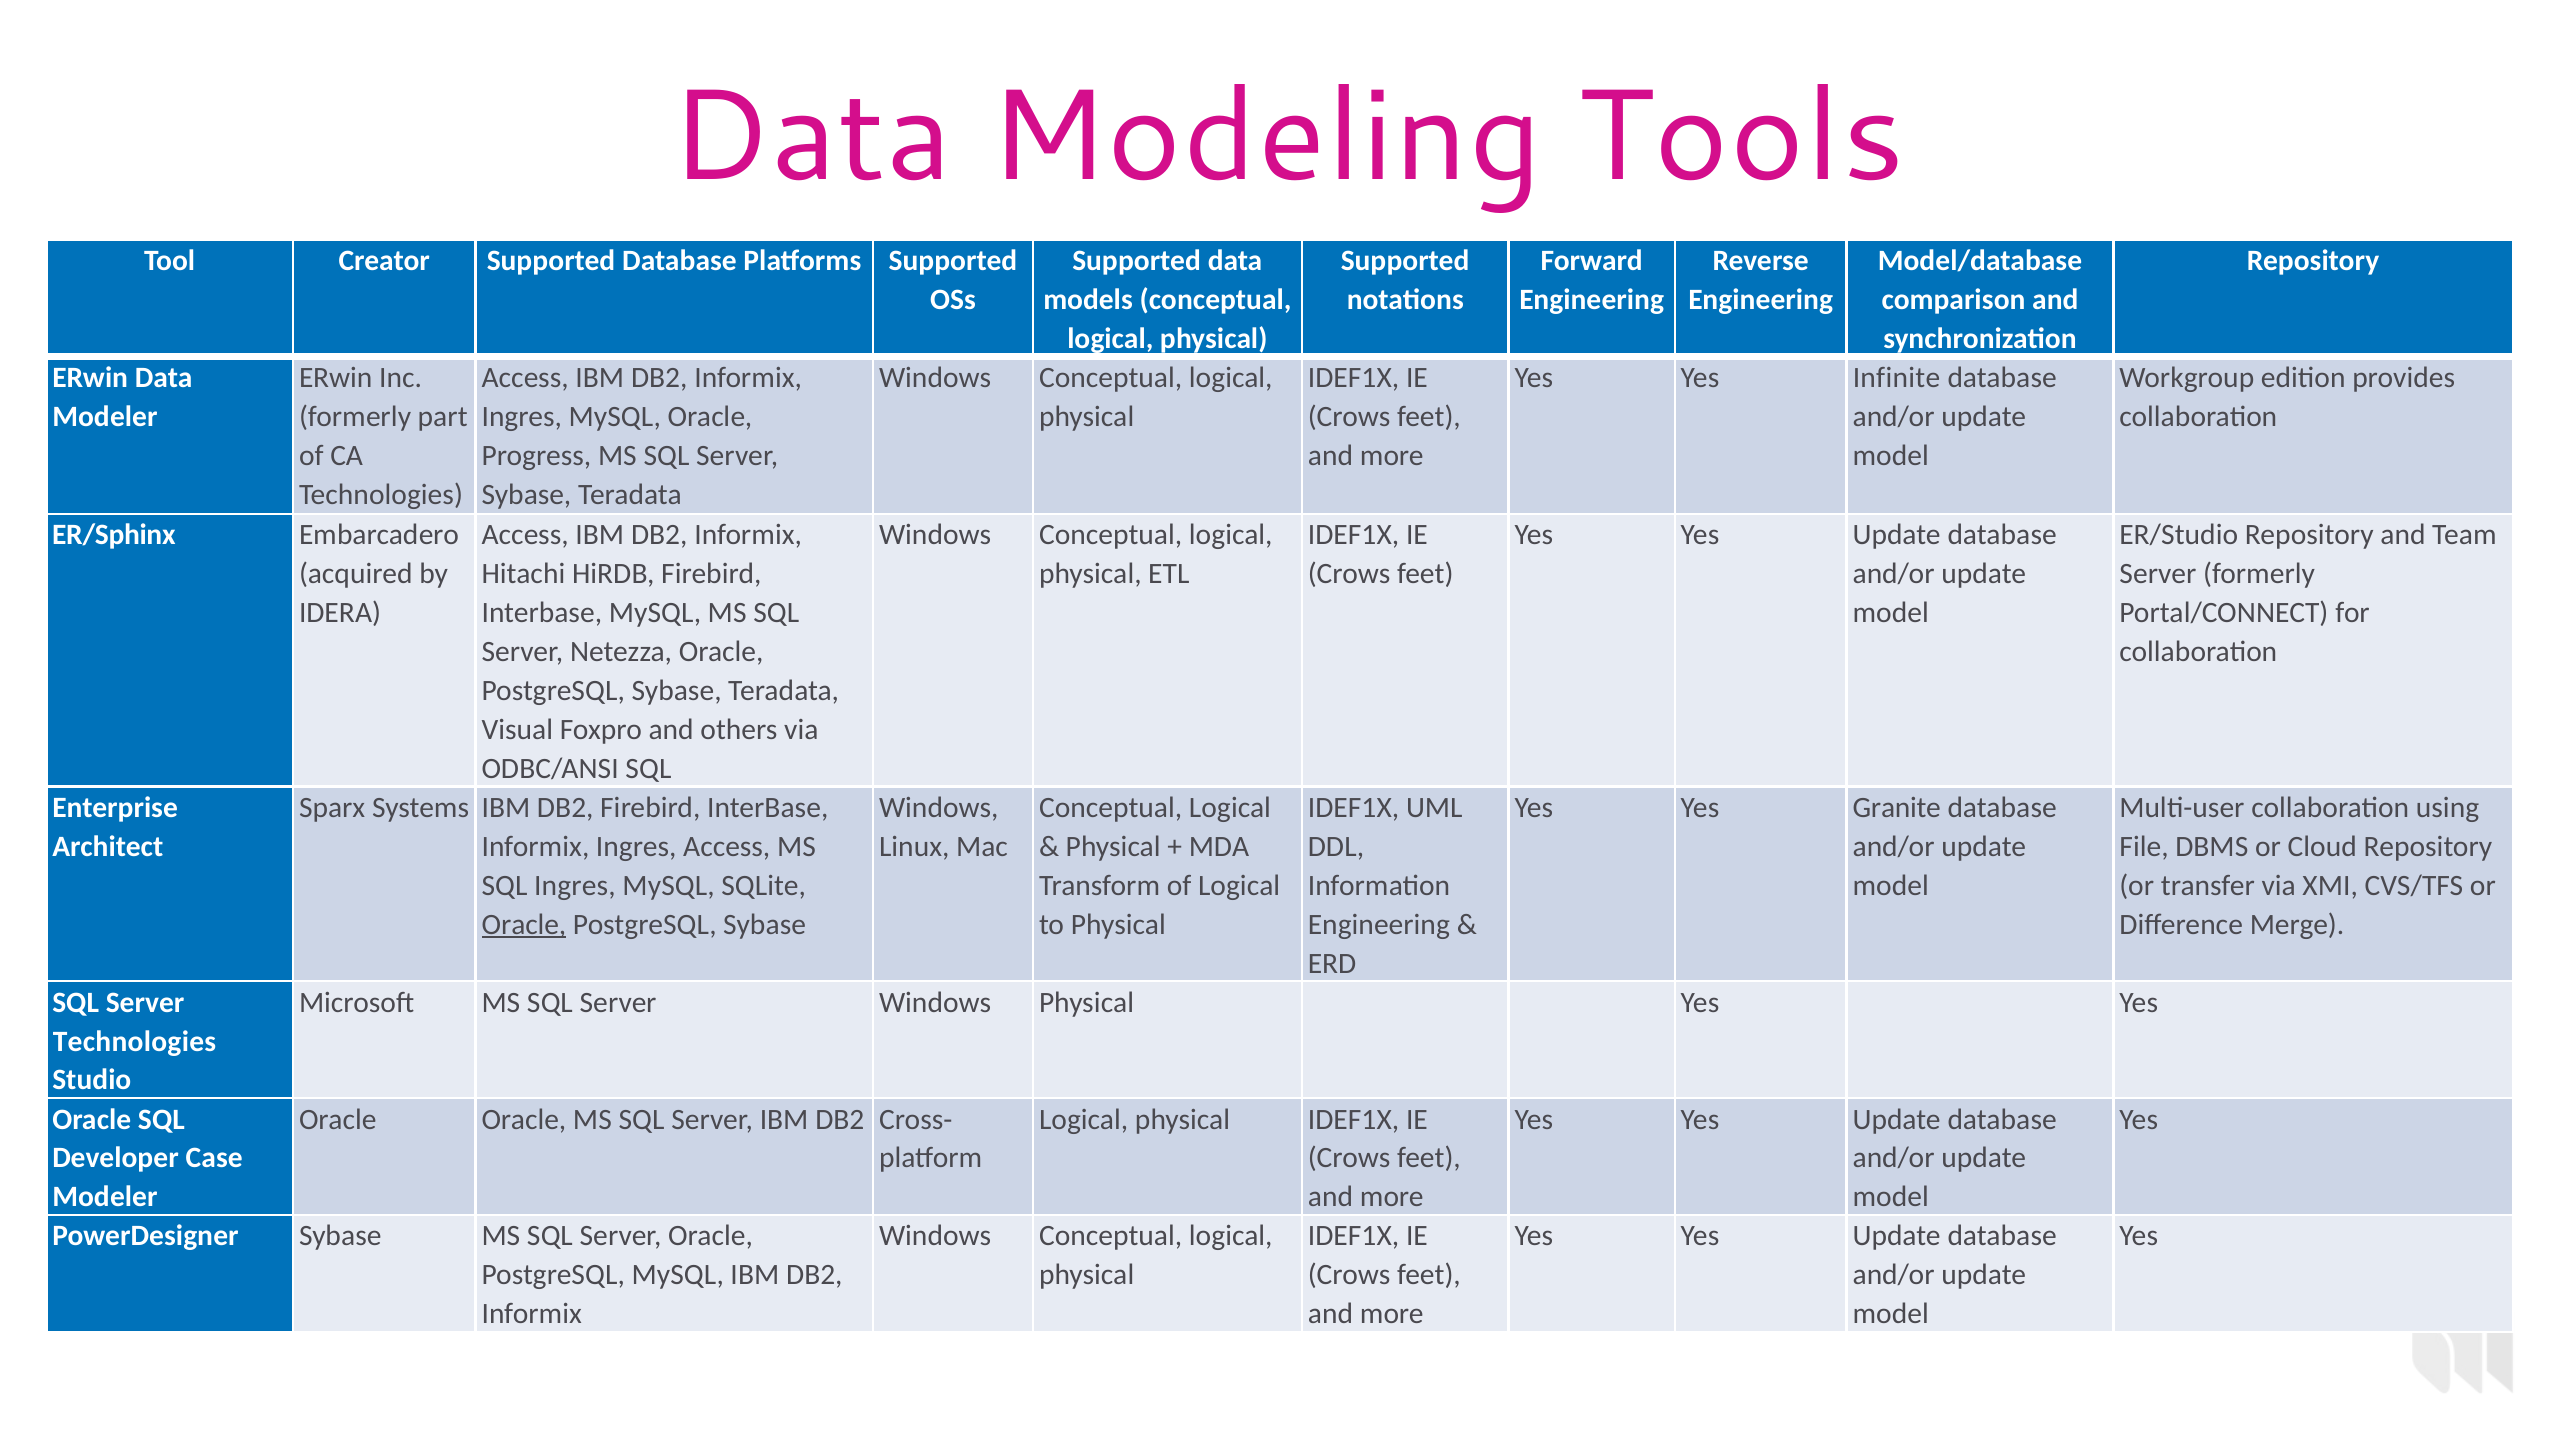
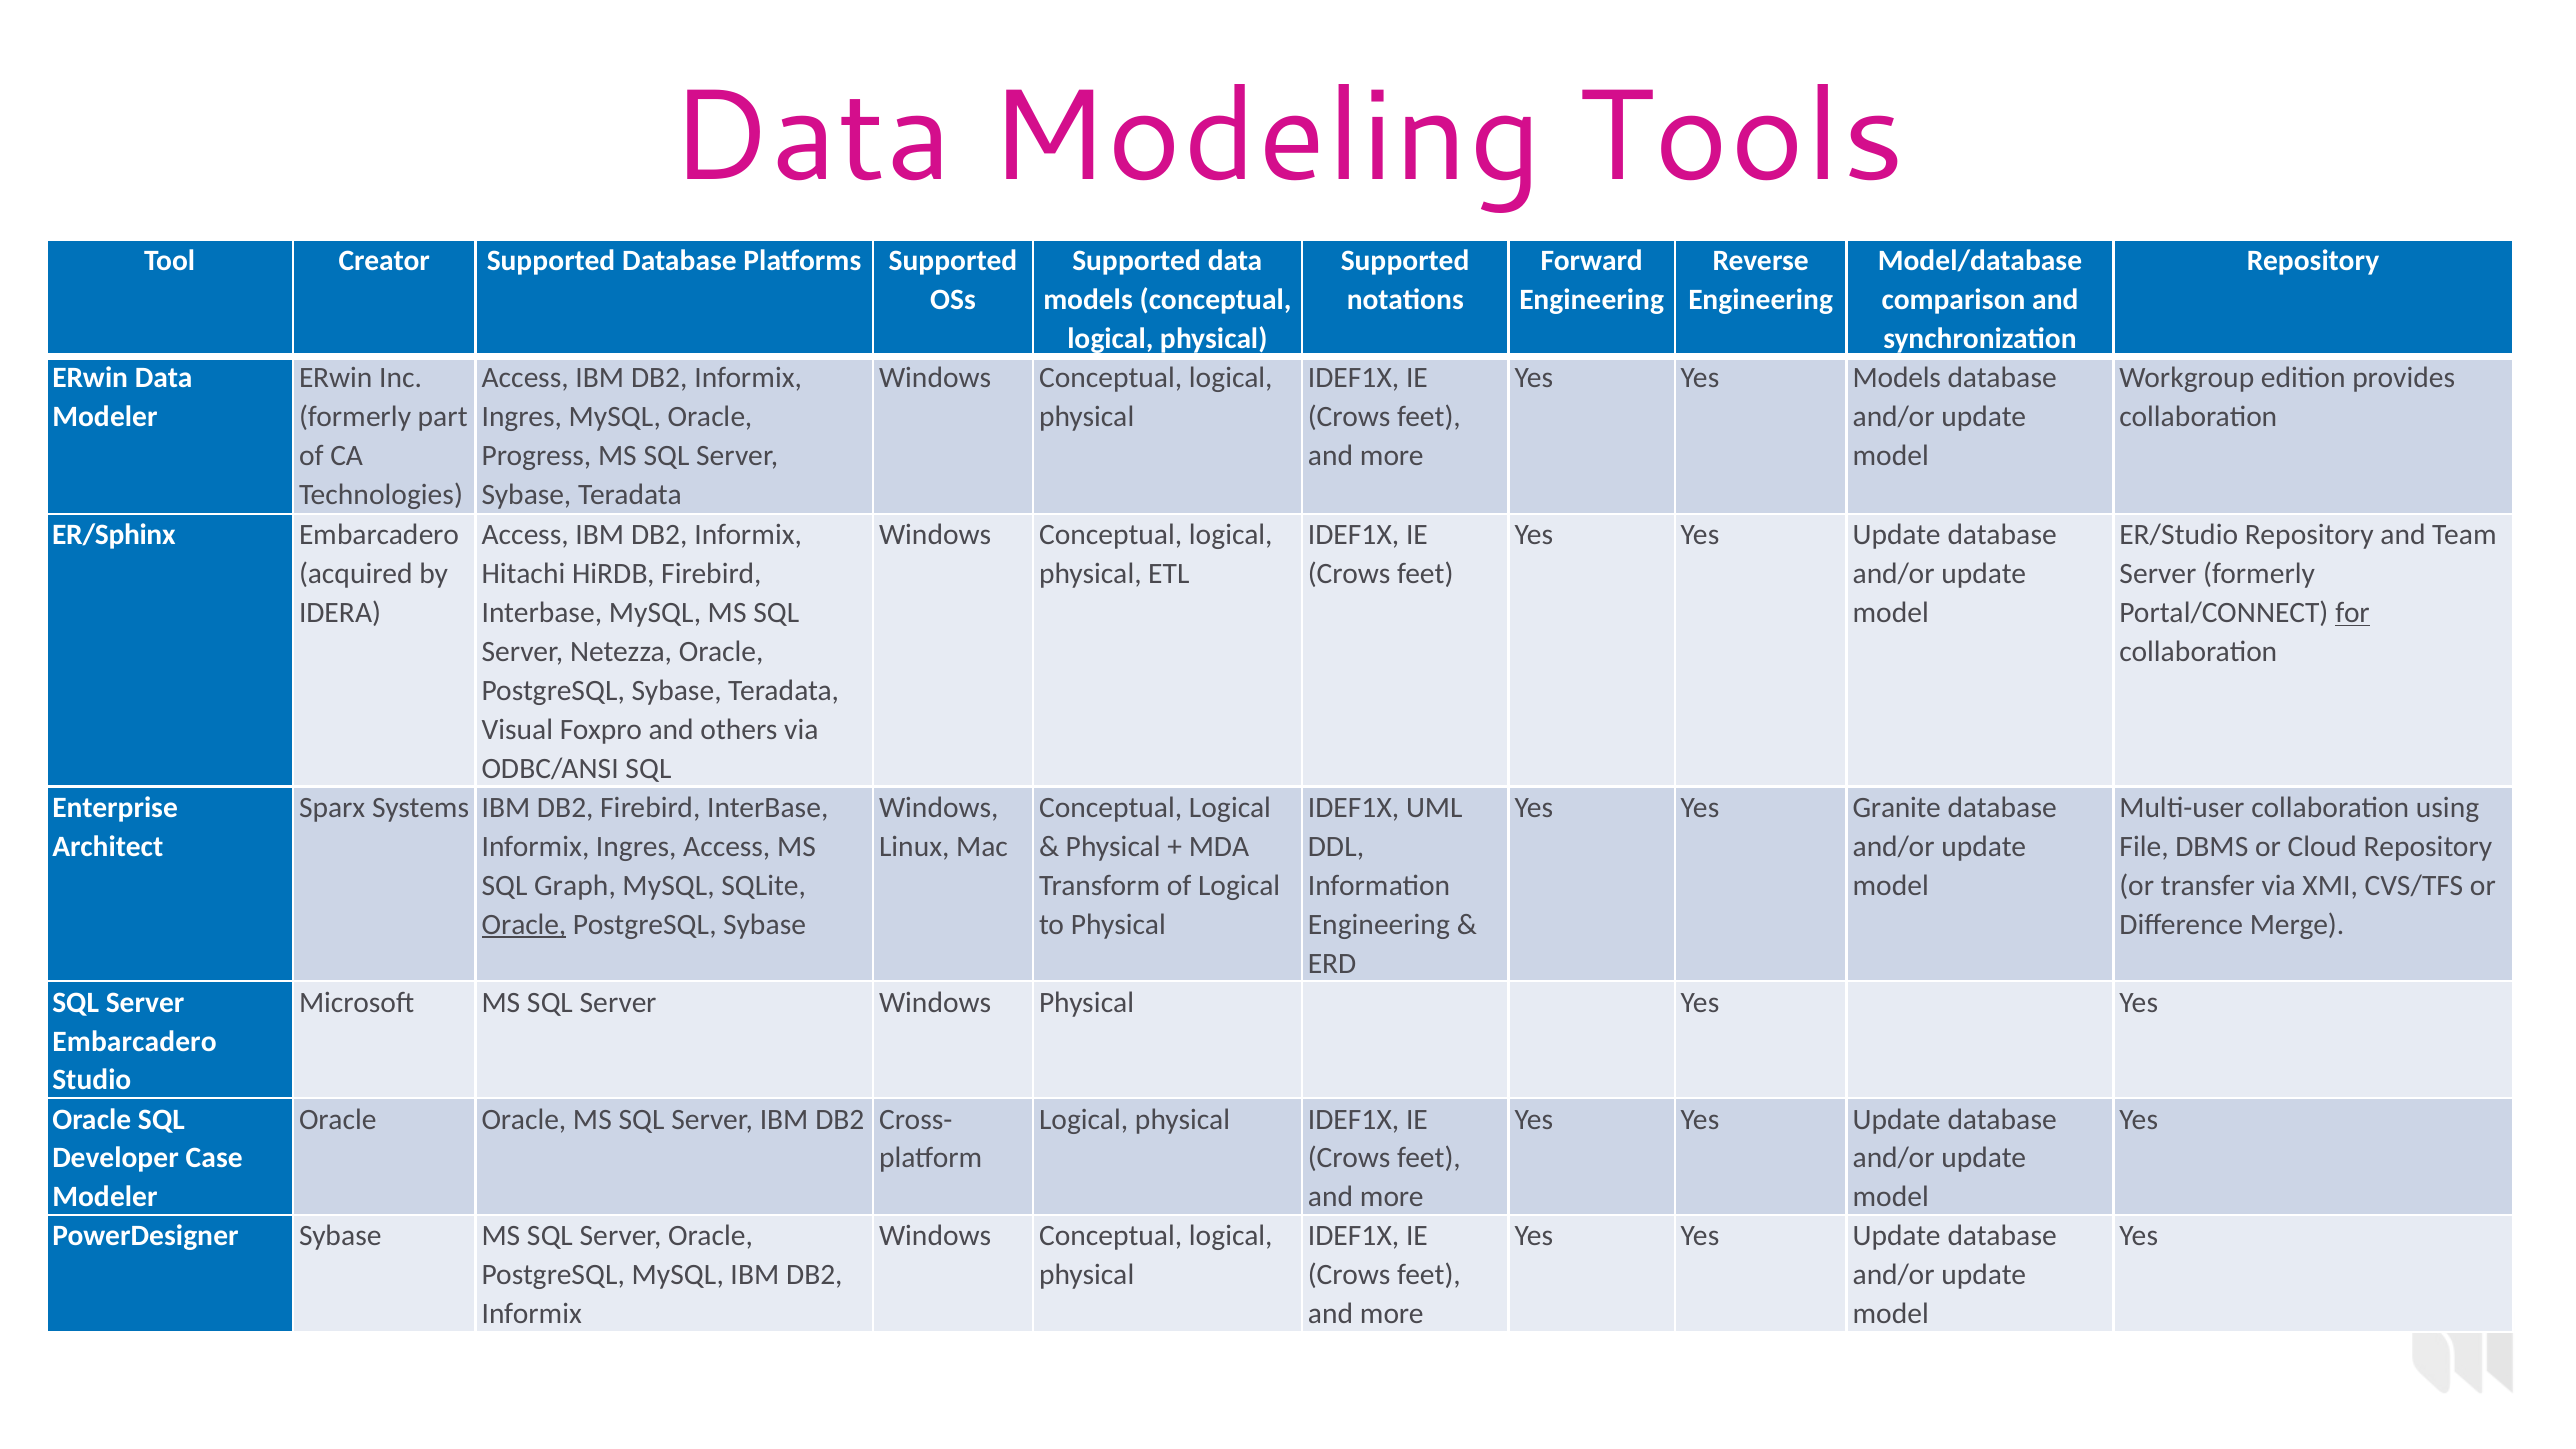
Yes Infinite: Infinite -> Models
for underline: none -> present
SQL Ingres: Ingres -> Graph
Technologies at (134, 1041): Technologies -> Embarcadero
